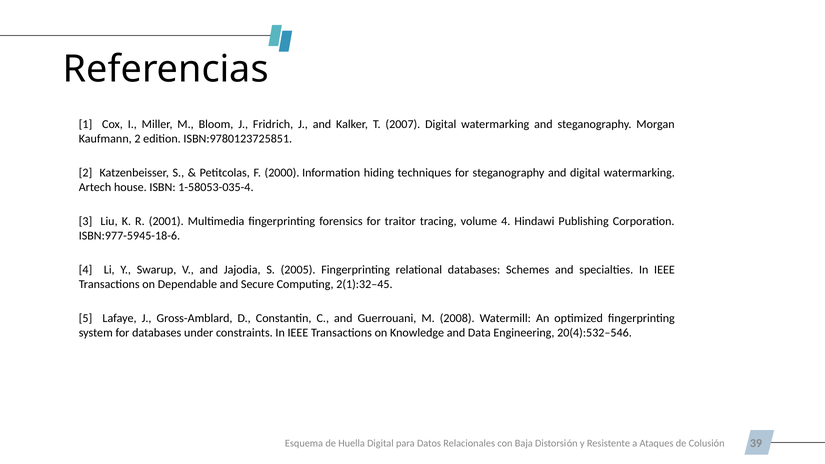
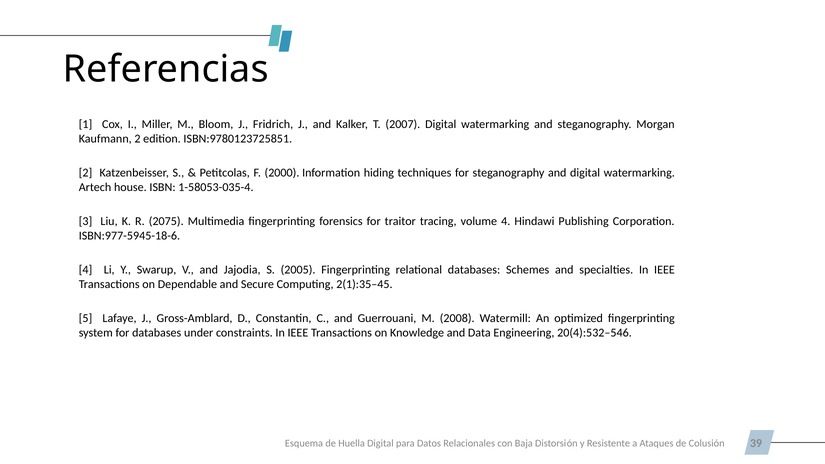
2001: 2001 -> 2075
2(1):32–45: 2(1):32–45 -> 2(1):35–45
